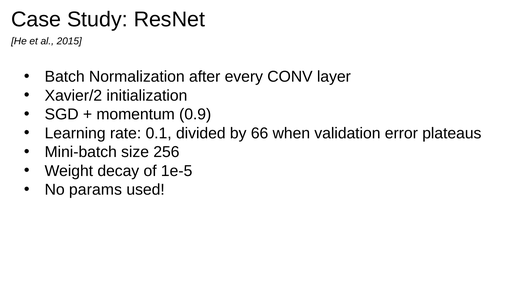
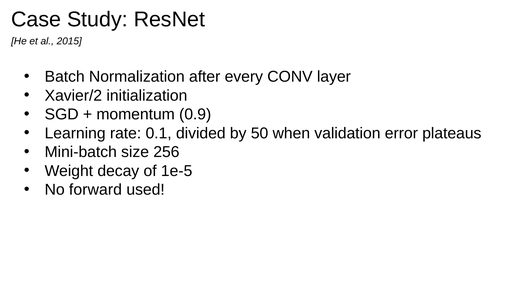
66: 66 -> 50
params: params -> forward
